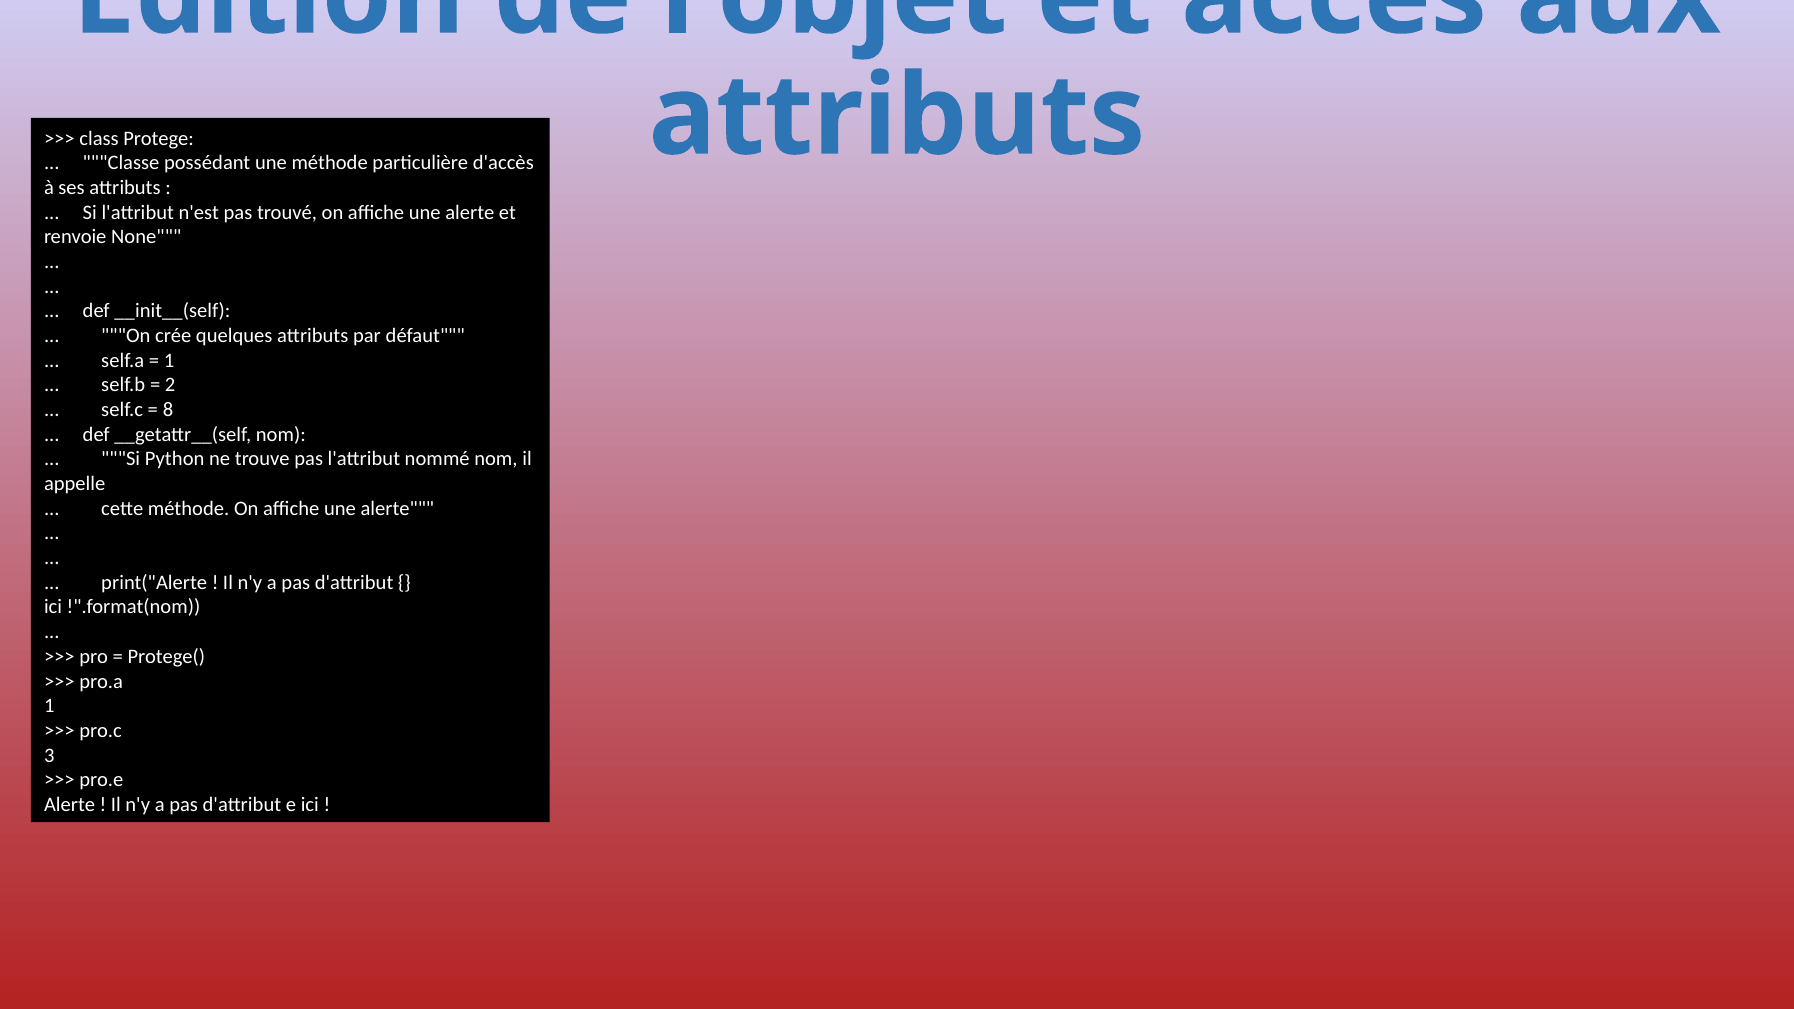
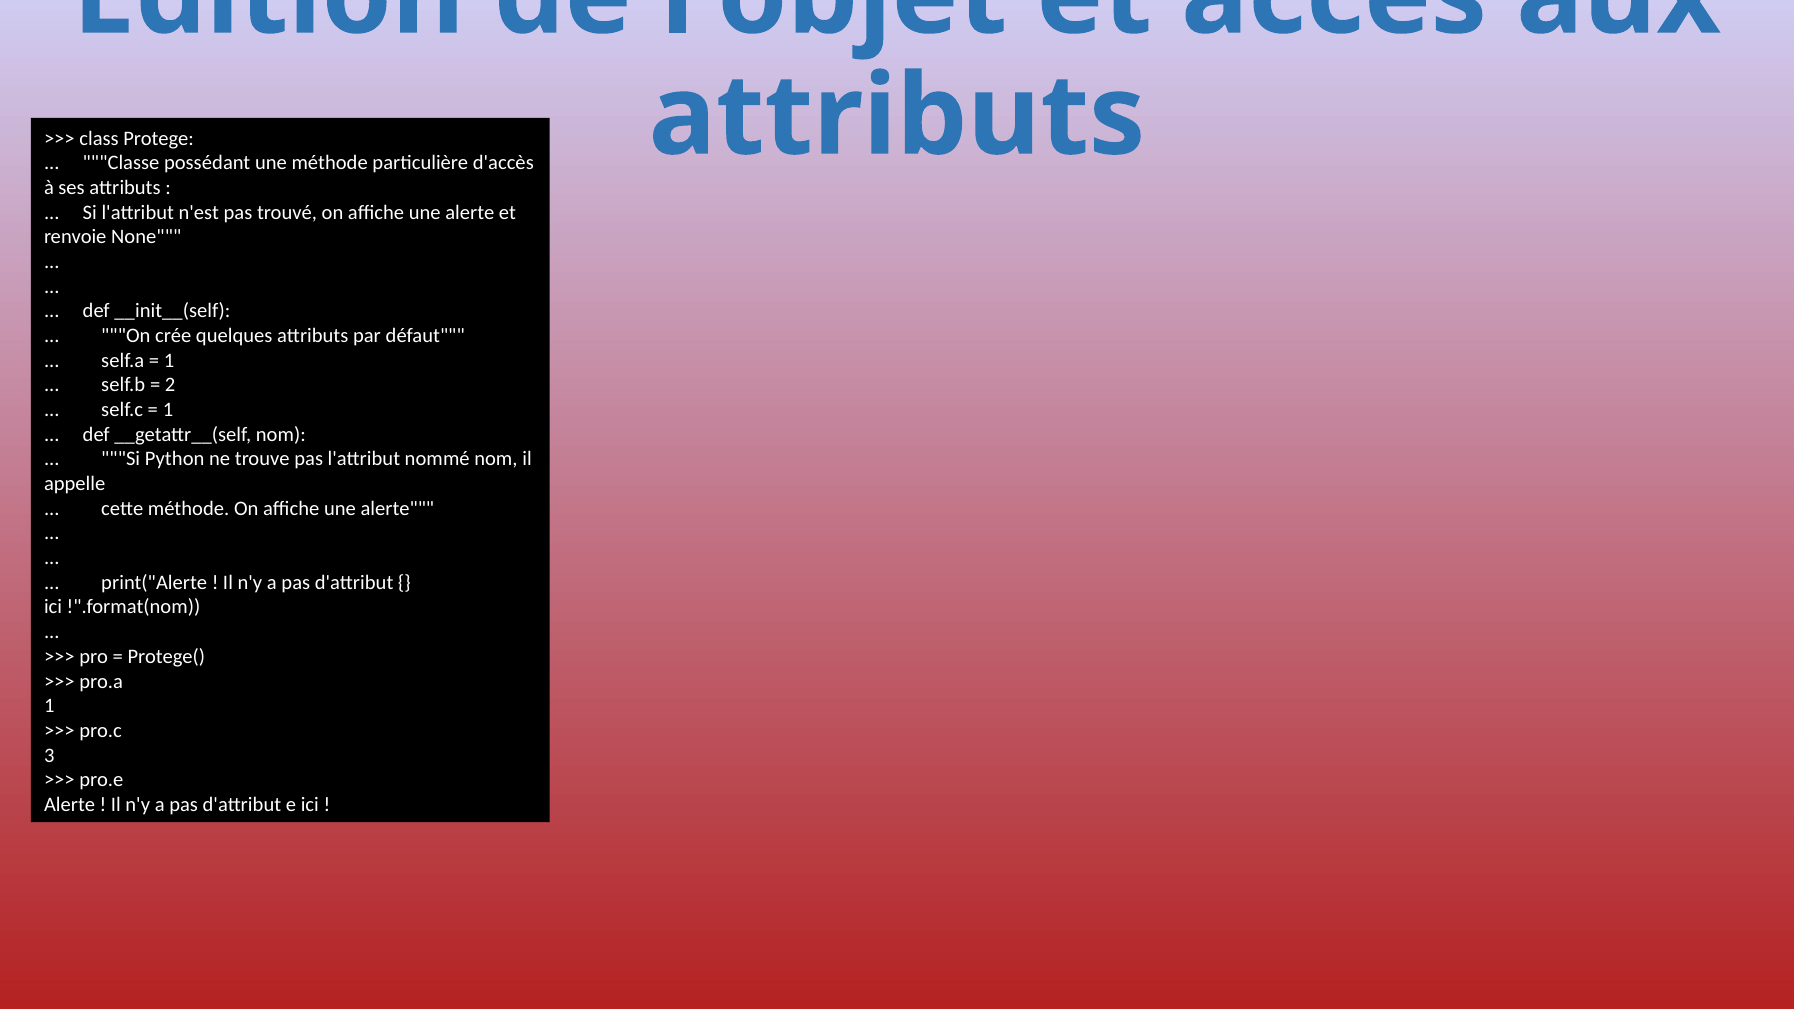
8 at (168, 410): 8 -> 1
